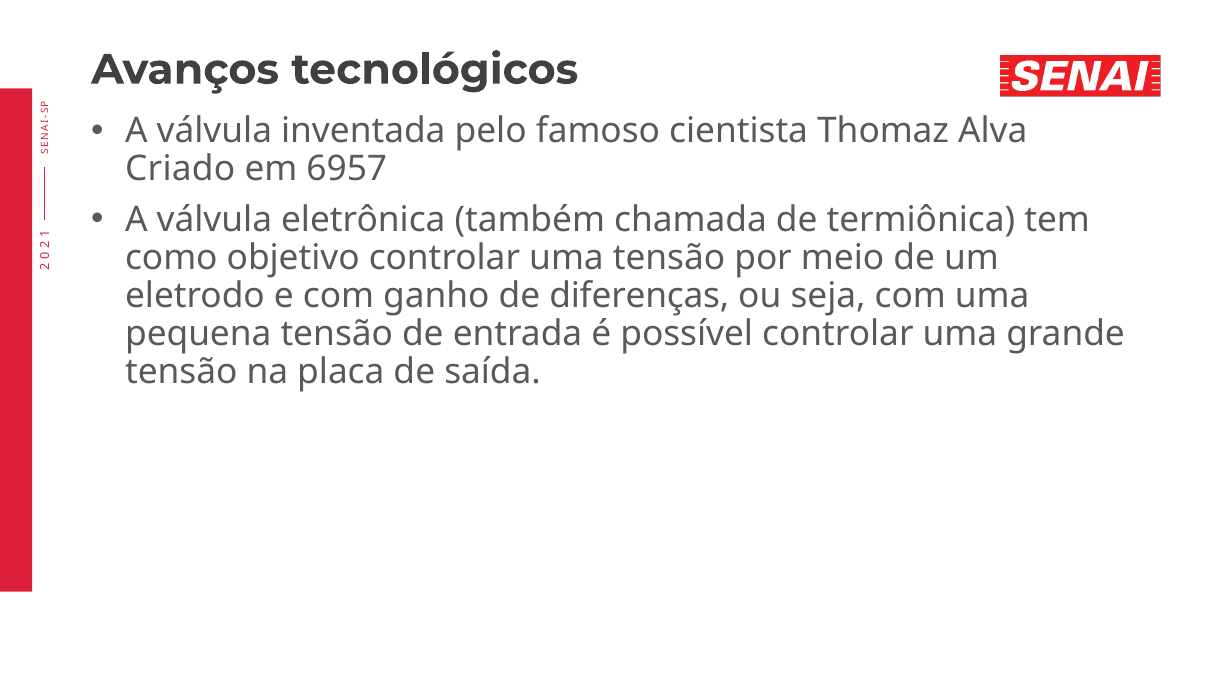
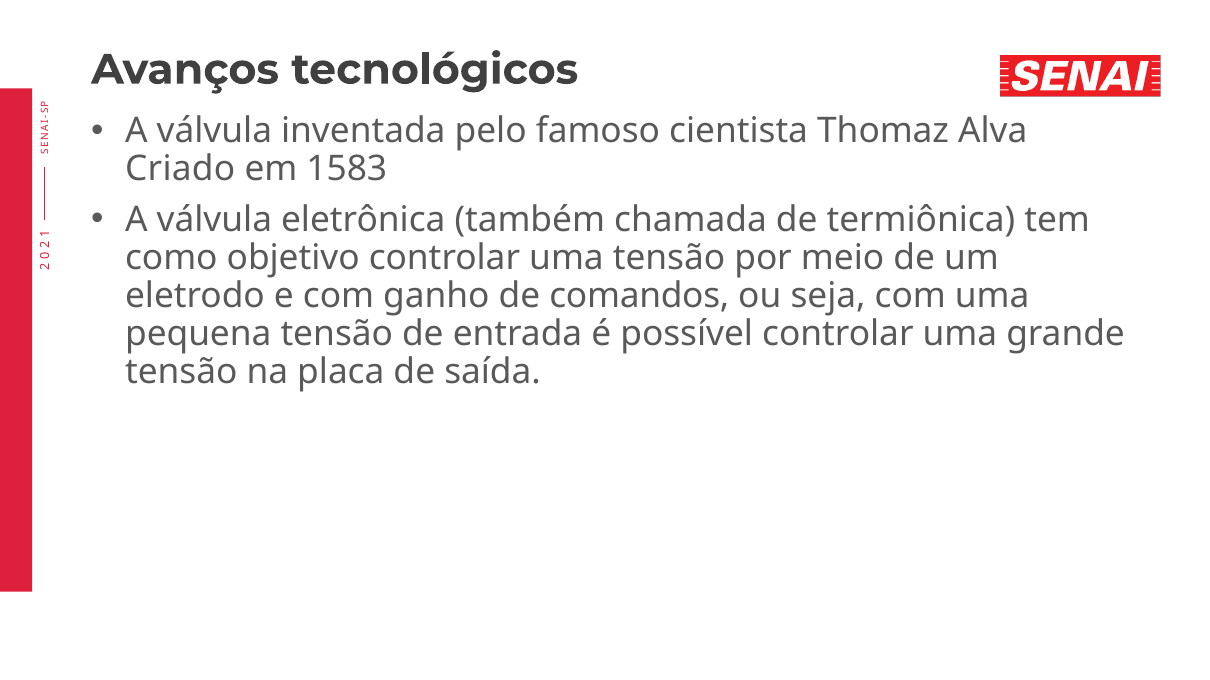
6957: 6957 -> 1583
diferenças: diferenças -> comandos
